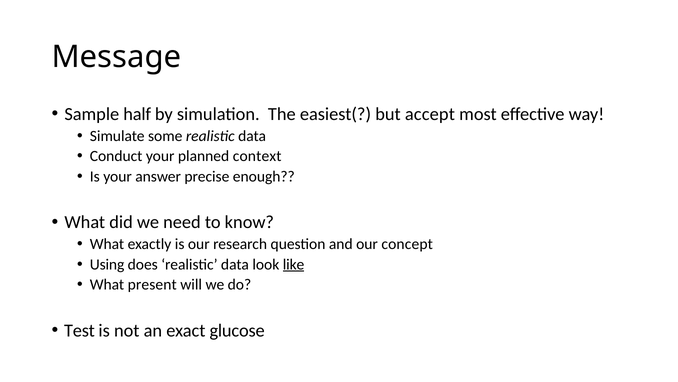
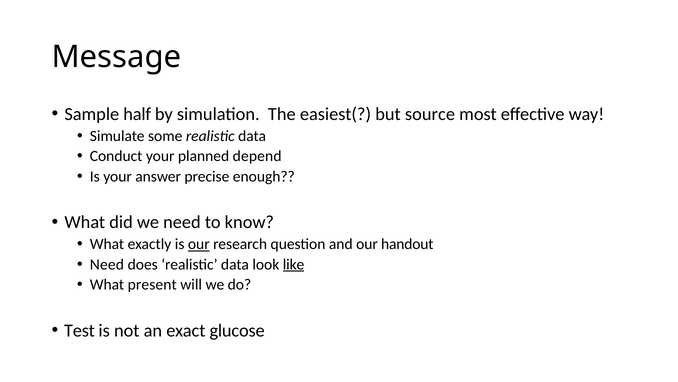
accept: accept -> source
context: context -> depend
our at (199, 244) underline: none -> present
concept: concept -> handout
Using at (107, 264): Using -> Need
